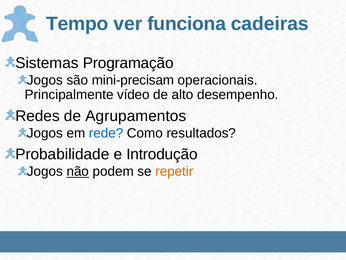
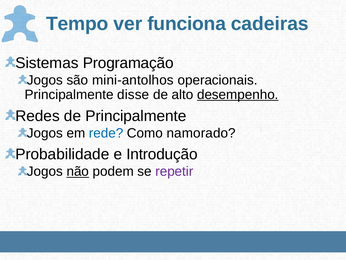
mini-precisam: mini-precisam -> mini-antolhos
vídeo: vídeo -> disse
desempenho underline: none -> present
de Agrupamentos: Agrupamentos -> Principalmente
resultados: resultados -> namorado
repetir colour: orange -> purple
